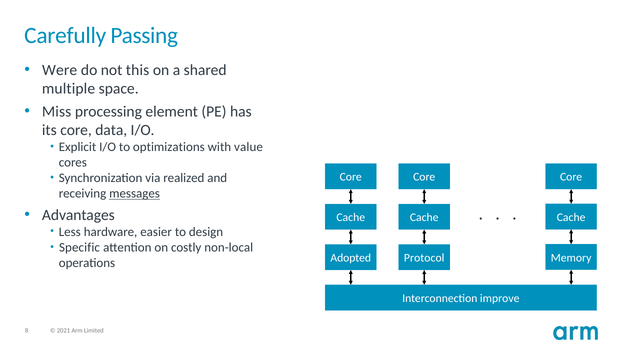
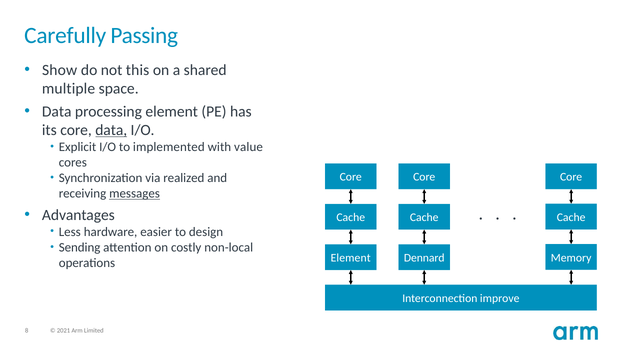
Were: Were -> Show
Miss at (57, 111): Miss -> Data
data at (111, 130) underline: none -> present
optimizations: optimizations -> implemented
Specific: Specific -> Sending
Adopted at (351, 258): Adopted -> Element
Protocol: Protocol -> Dennard
